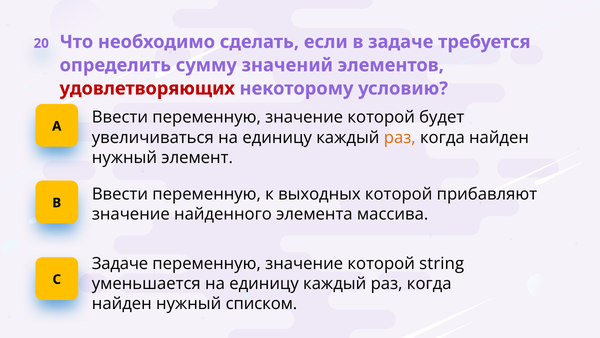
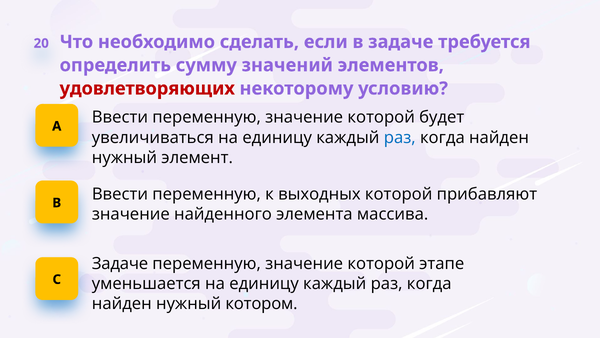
раз at (400, 137) colour: orange -> blue
string: string -> этапе
списком: списком -> котором
